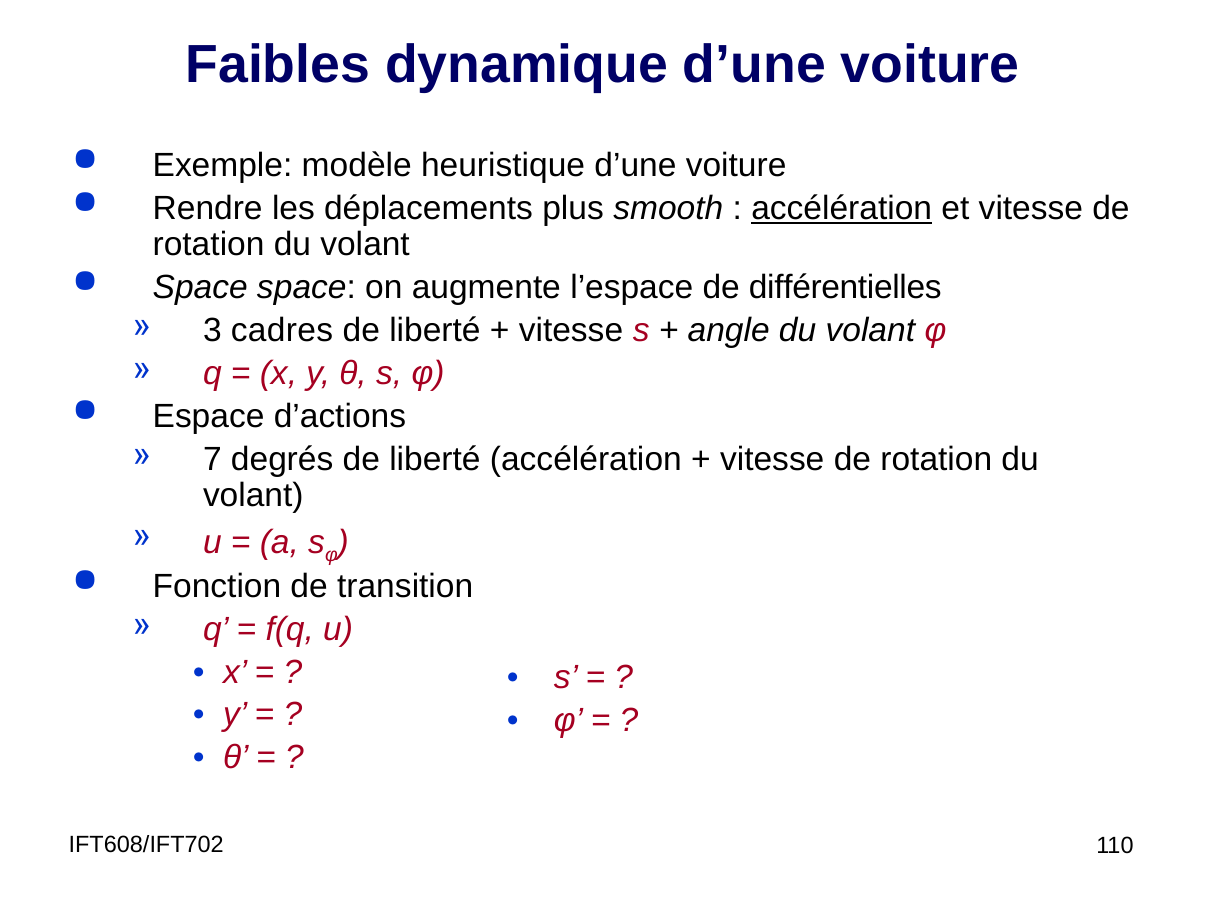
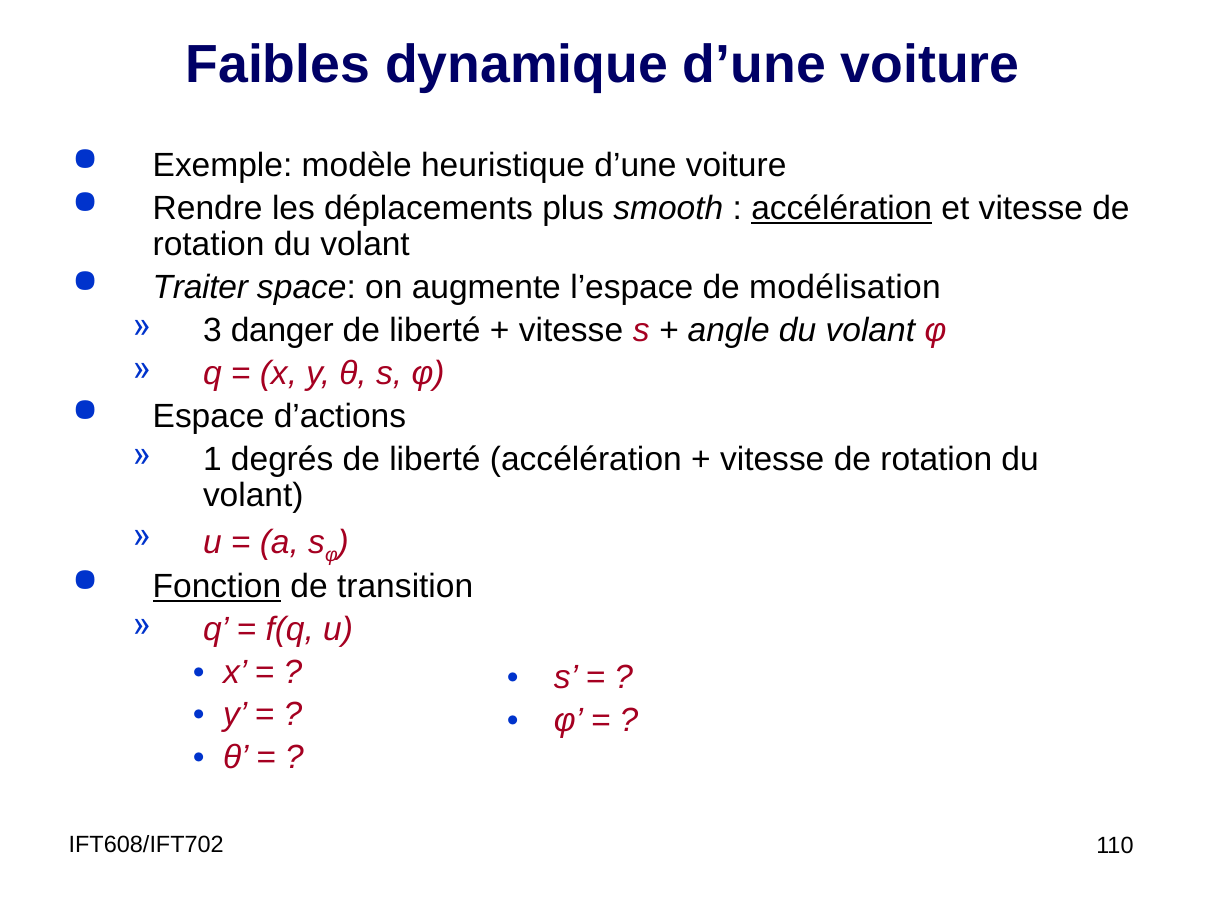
Space at (200, 287): Space -> Traiter
différentielles: différentielles -> modélisation
cadres: cadres -> danger
7: 7 -> 1
Fonction underline: none -> present
